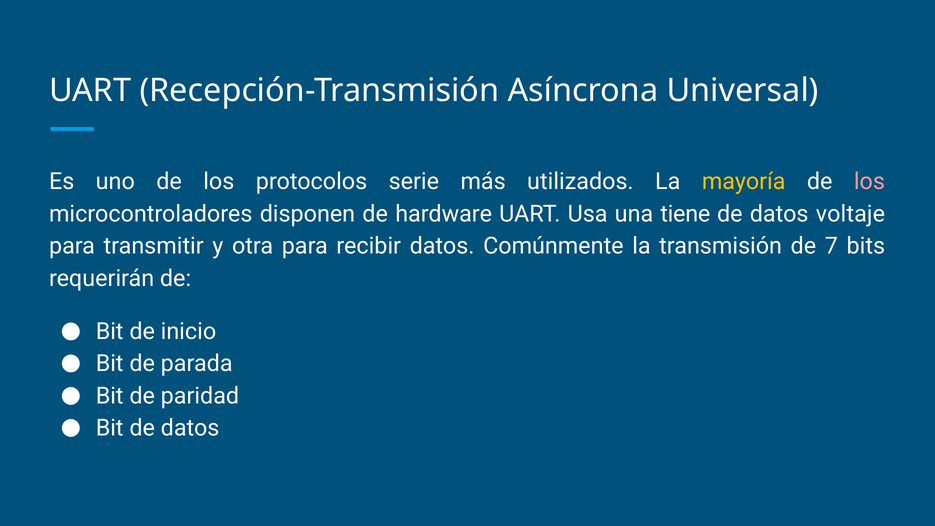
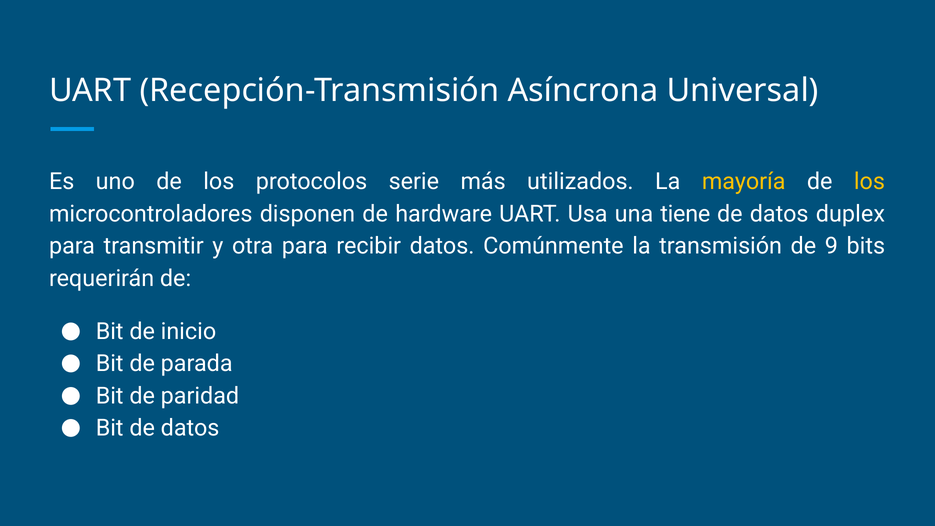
los at (869, 182) colour: pink -> yellow
voltaje: voltaje -> duplex
7: 7 -> 9
